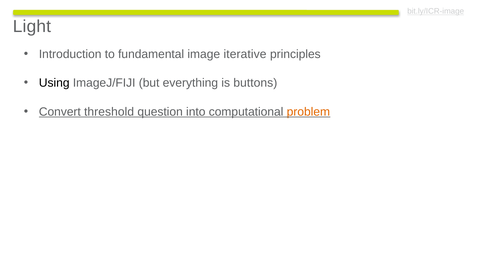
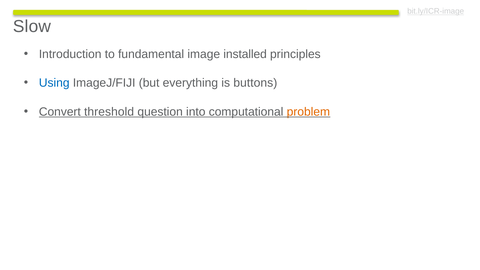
Light: Light -> Slow
iterative: iterative -> installed
Using colour: black -> blue
